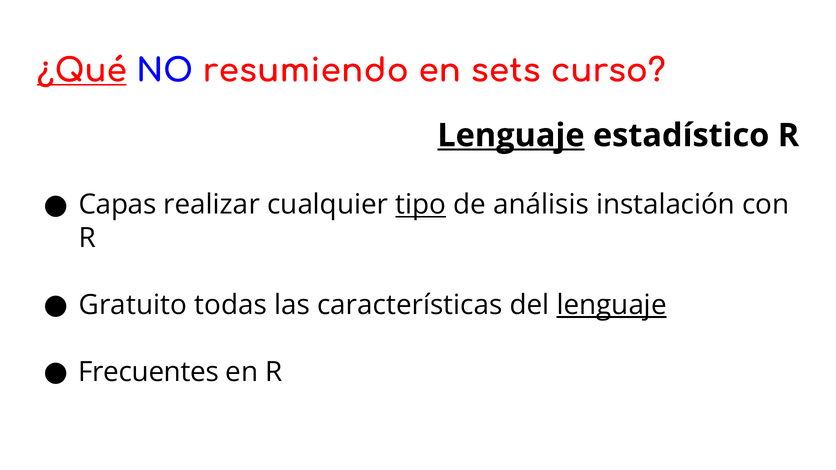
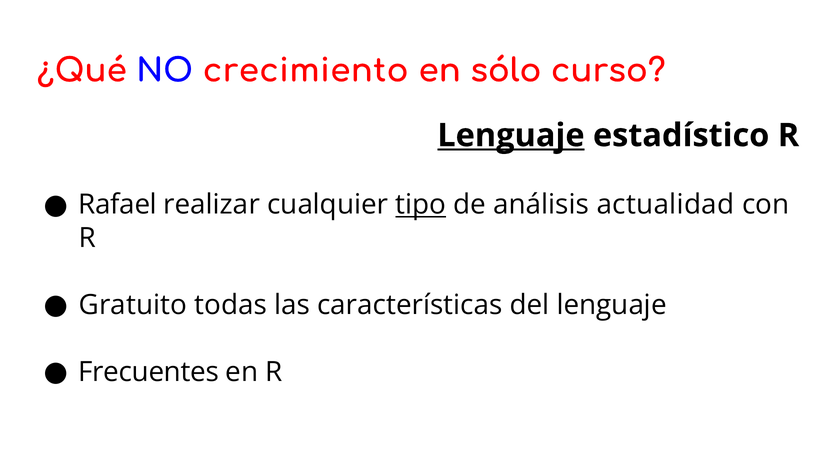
¿Qué underline: present -> none
resumiendo: resumiendo -> crecimiento
sets: sets -> sólo
Capas: Capas -> Rafael
instalación: instalación -> actualidad
lenguaje at (612, 305) underline: present -> none
